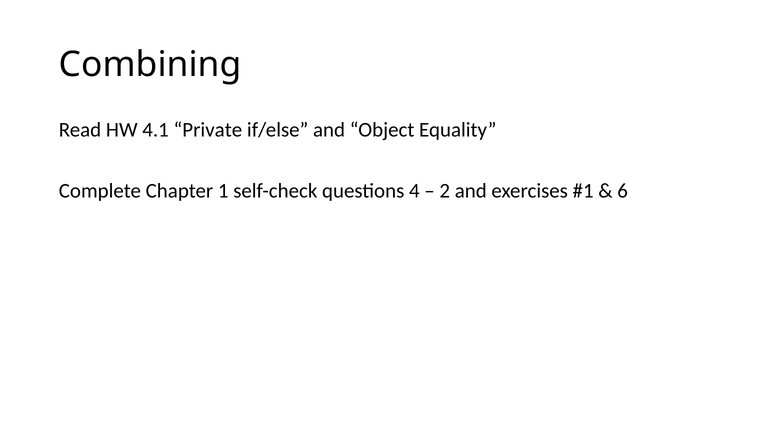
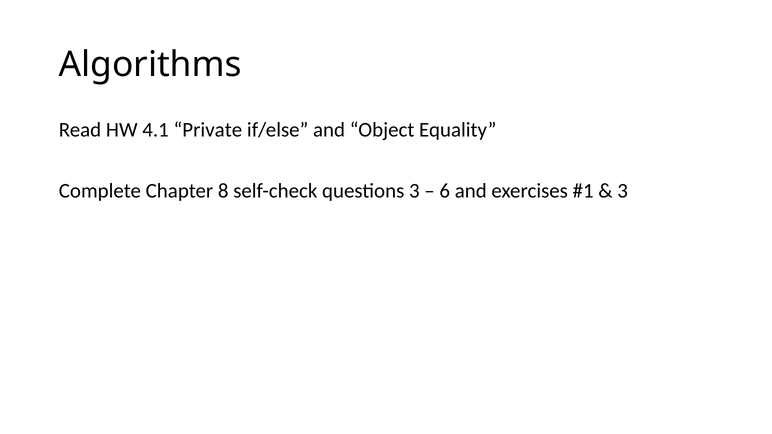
Combining: Combining -> Algorithms
1: 1 -> 8
questions 4: 4 -> 3
2: 2 -> 6
6 at (623, 191): 6 -> 3
